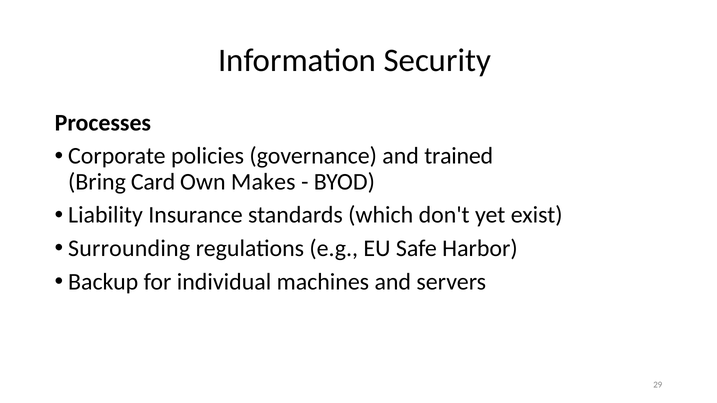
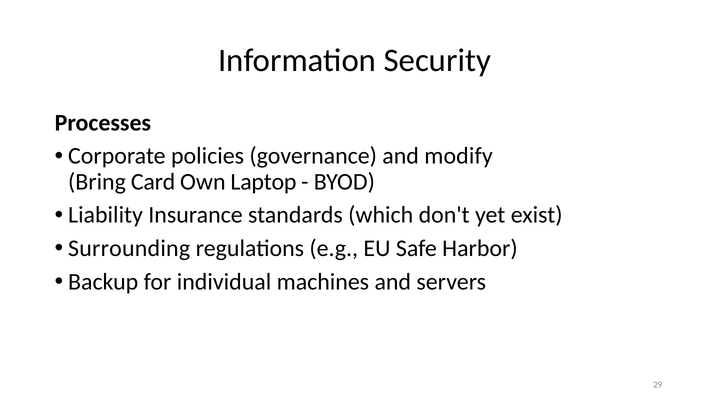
trained: trained -> modify
Makes: Makes -> Laptop
